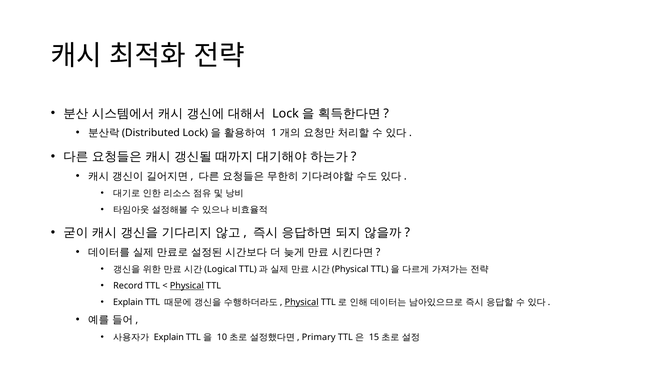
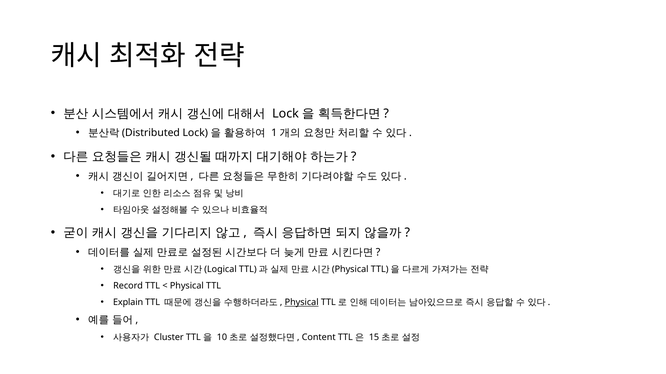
Physical at (187, 286) underline: present -> none
Explain at (169, 338): Explain -> Cluster
Primary: Primary -> Content
